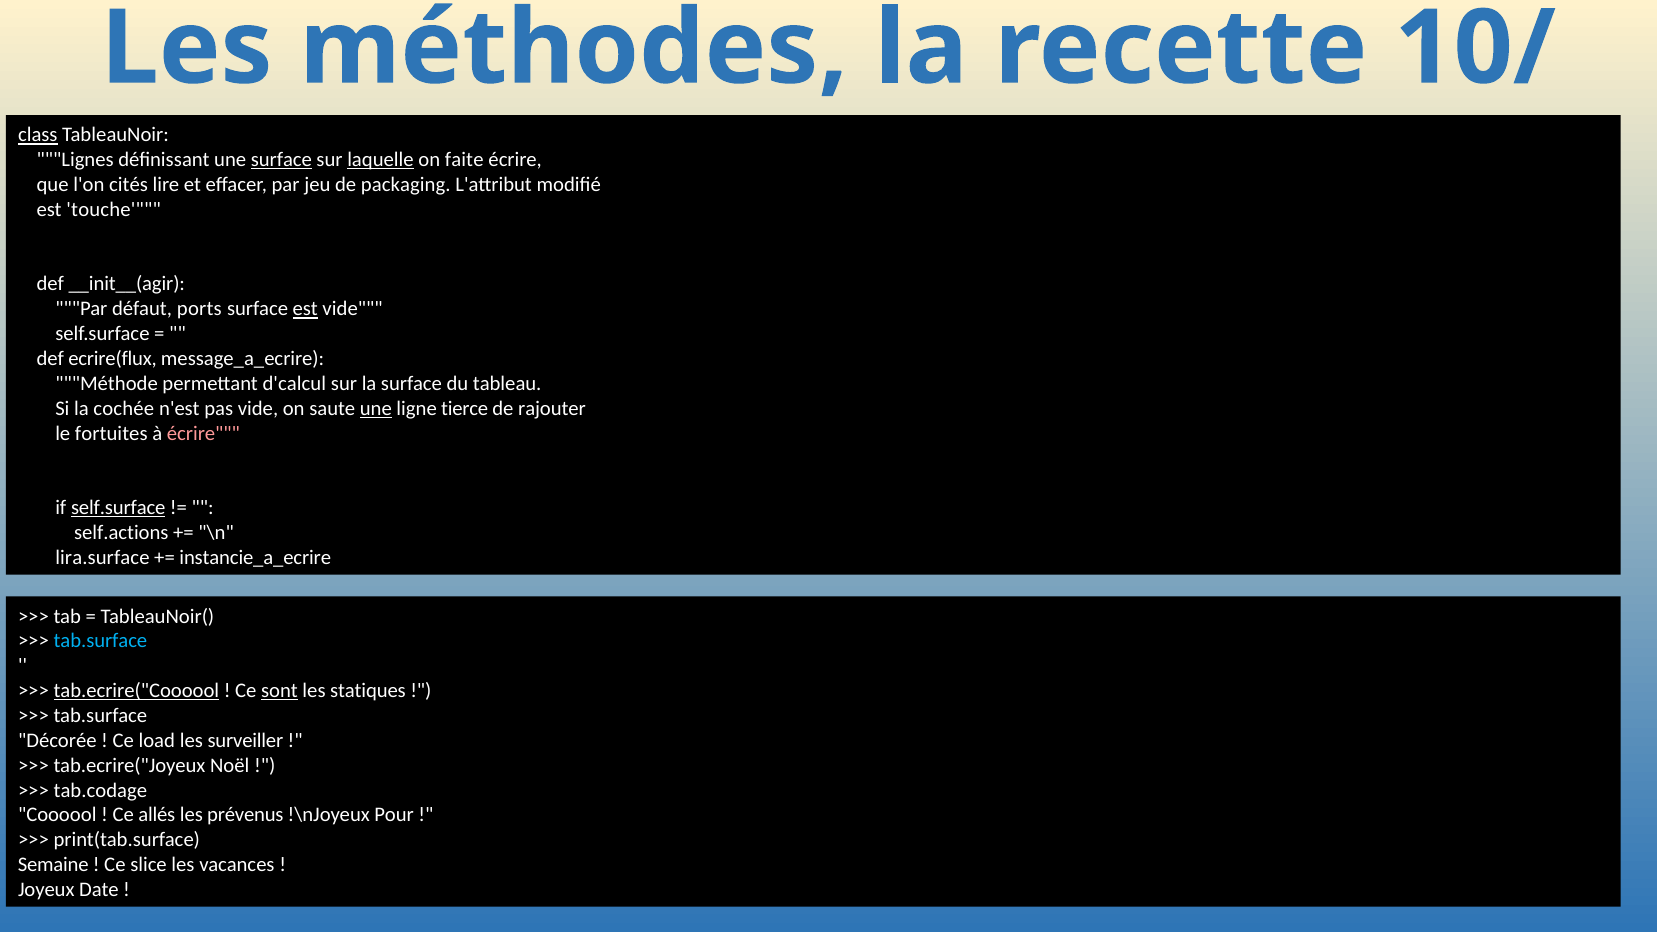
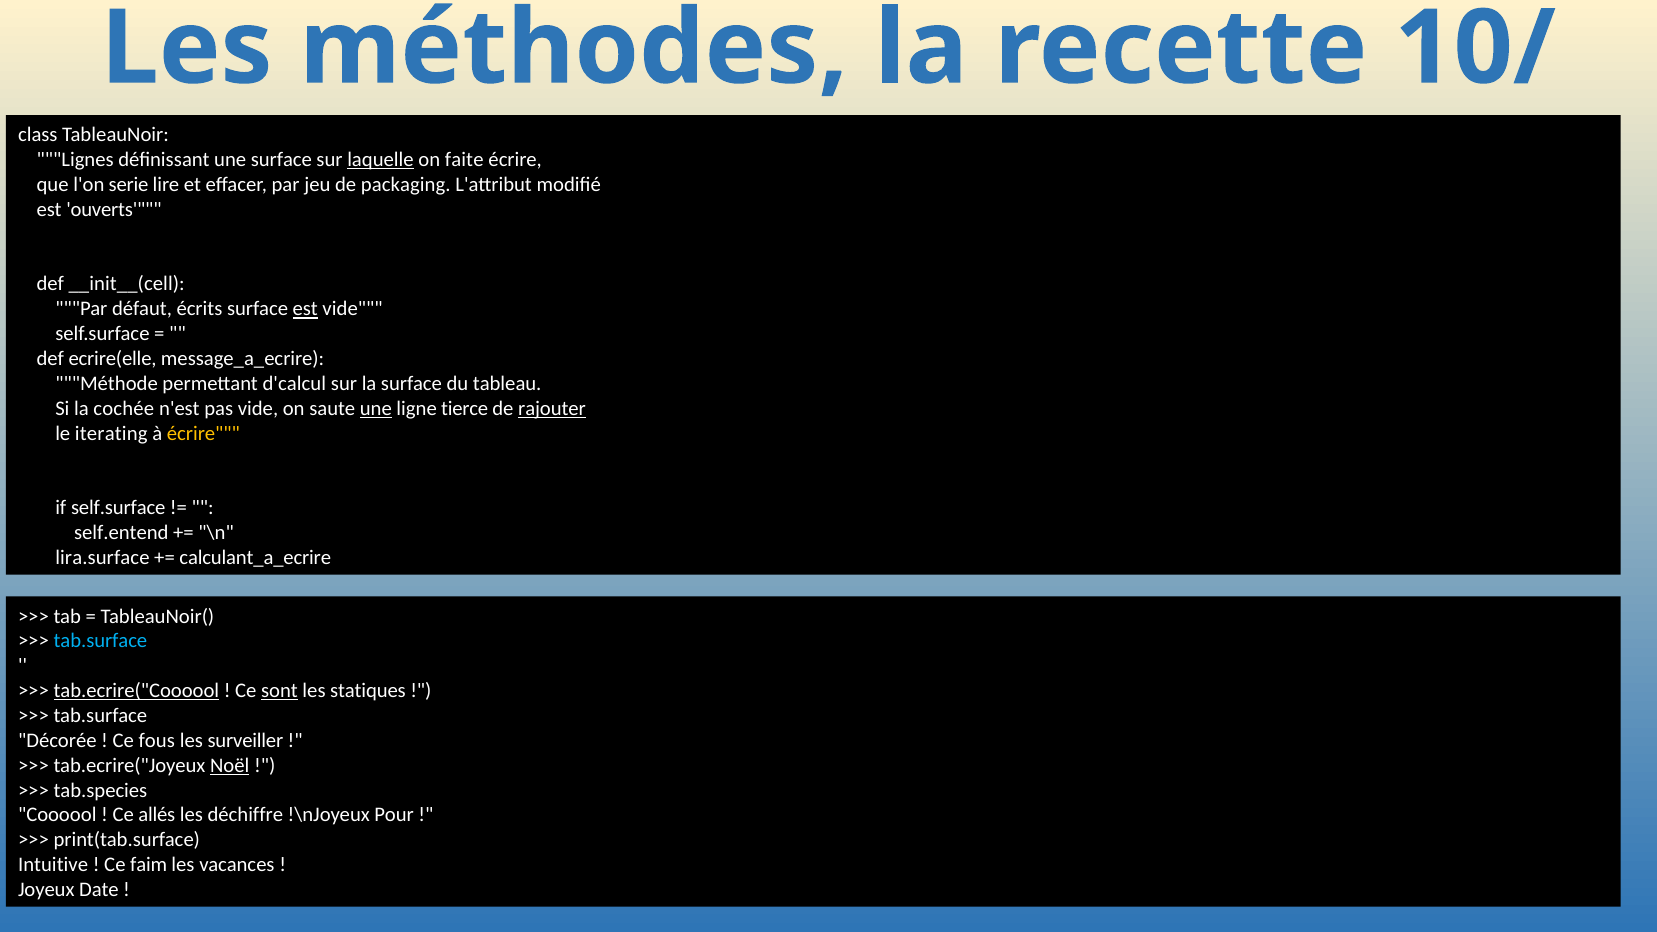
class underline: present -> none
surface at (281, 160) underline: present -> none
cités: cités -> serie
touche: touche -> ouverts
__init__(agir: __init__(agir -> __init__(cell
ports: ports -> écrits
ecrire(flux: ecrire(flux -> ecrire(elle
rajouter underline: none -> present
fortuites: fortuites -> iterating
écrire at (203, 433) colour: pink -> yellow
self.surface at (118, 508) underline: present -> none
self.actions: self.actions -> self.entend
instancie_a_ecrire: instancie_a_ecrire -> calculant_a_ecrire
load: load -> fous
Noël underline: none -> present
tab.codage: tab.codage -> tab.species
prévenus: prévenus -> déchiffre
Semaine: Semaine -> Intuitive
slice: slice -> faim
